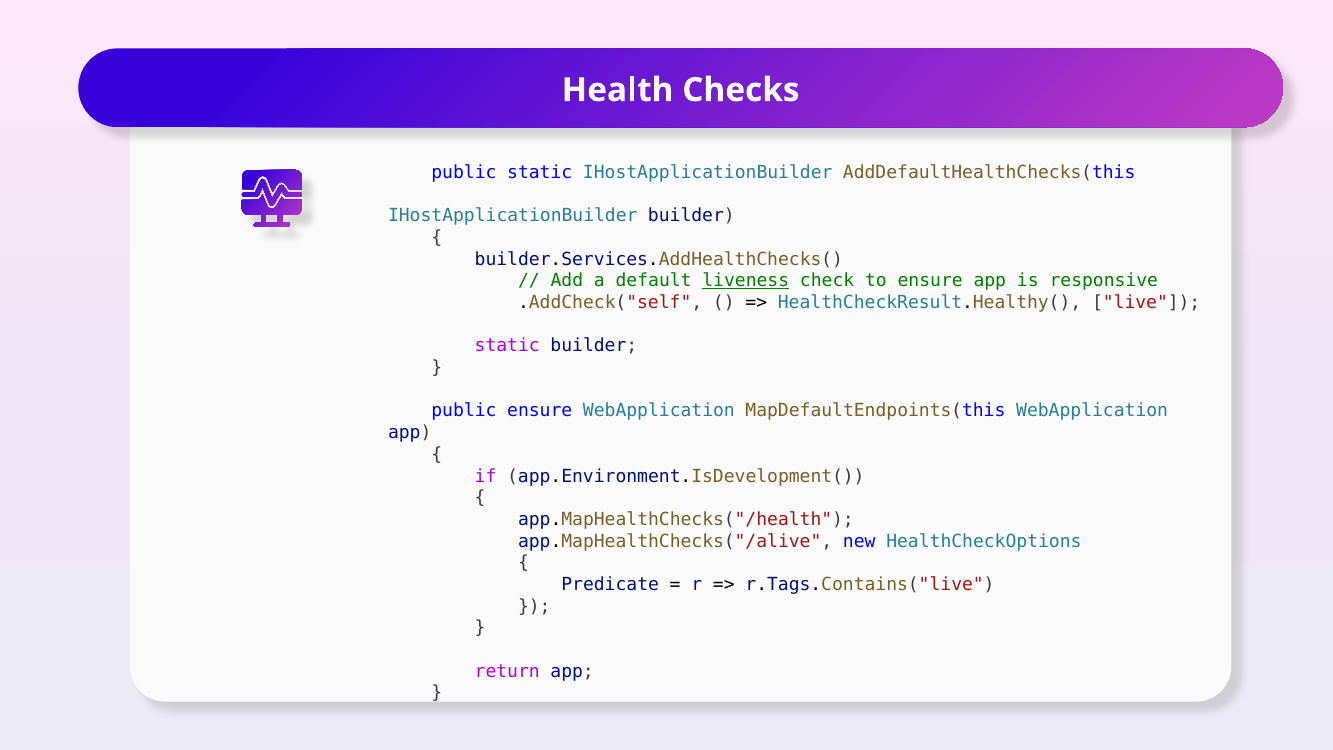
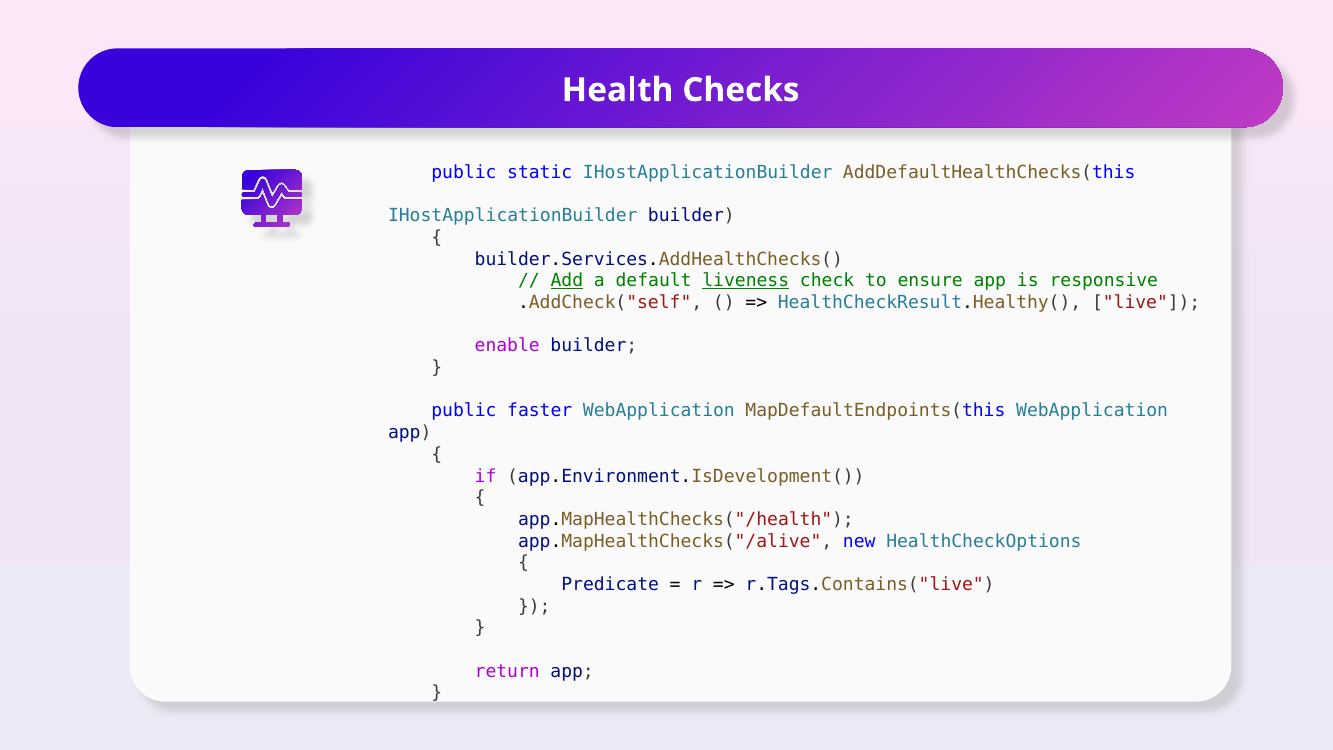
Add underline: none -> present
static at (507, 346): static -> enable
public ensure: ensure -> faster
